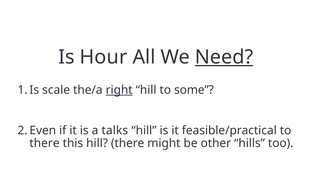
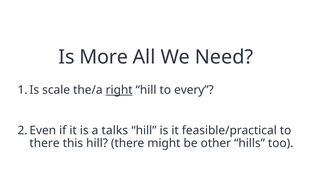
Hour: Hour -> More
Need underline: present -> none
some: some -> every
